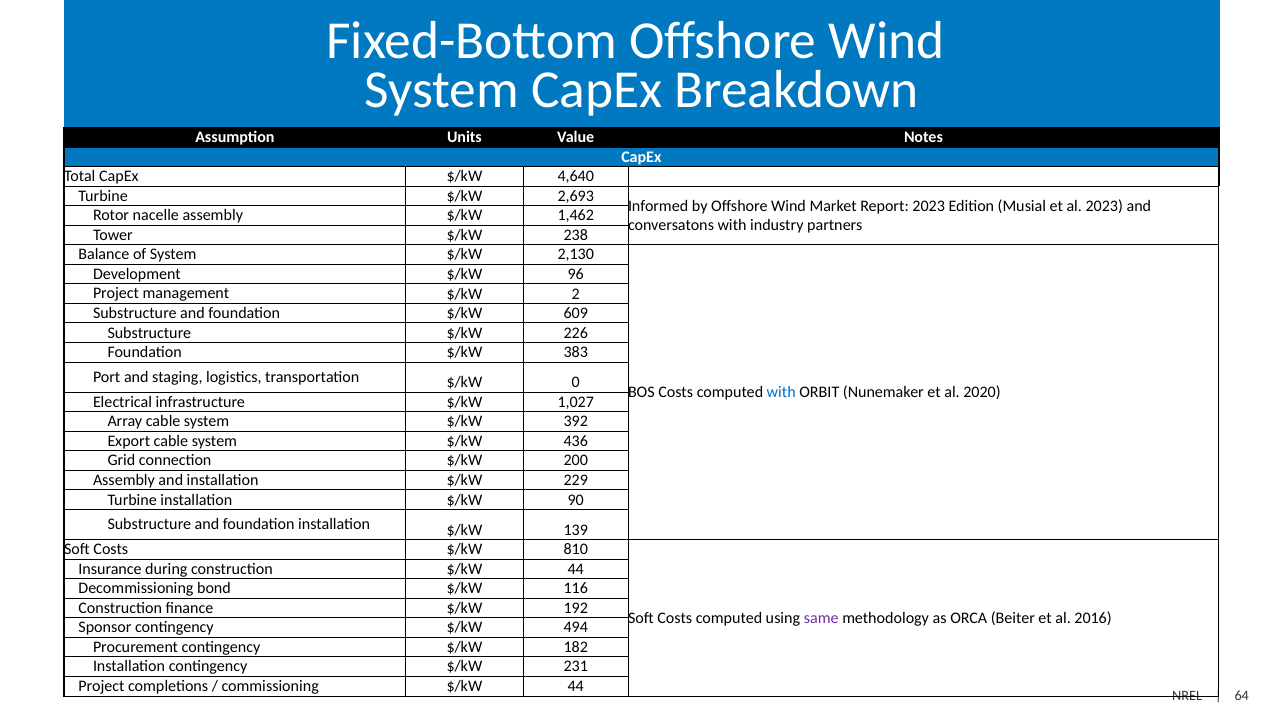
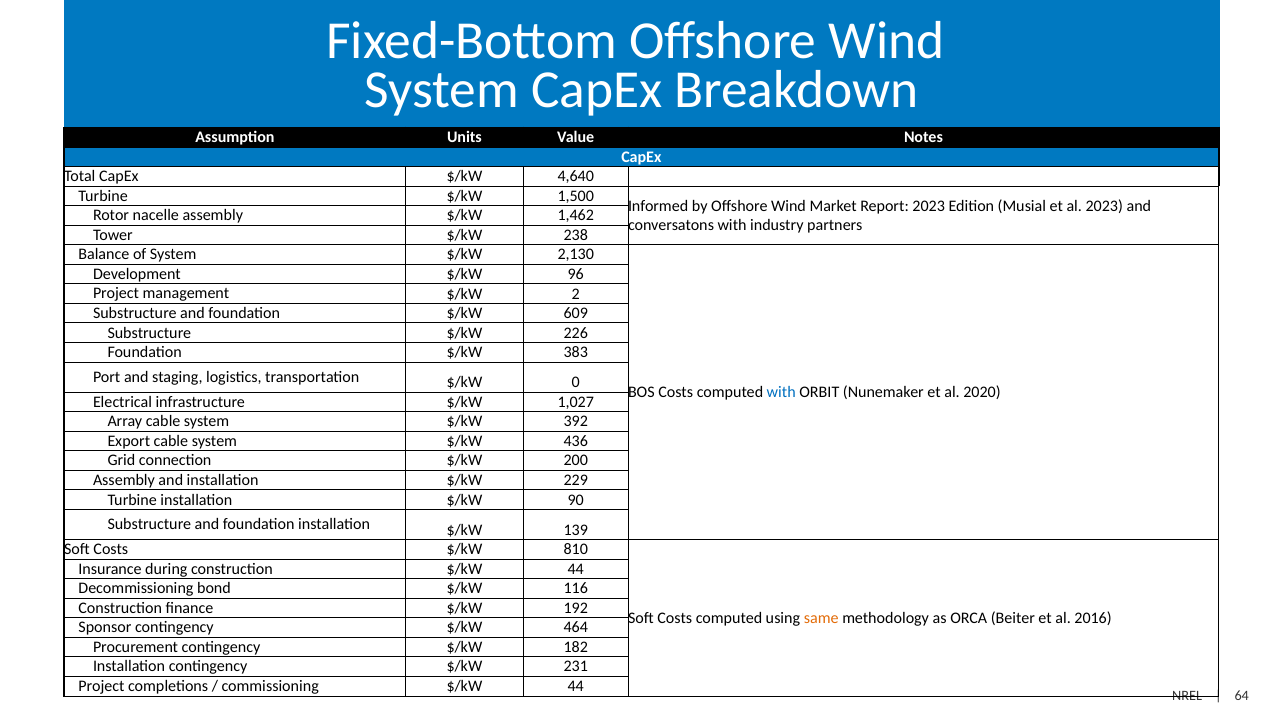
2,693: 2,693 -> 1,500
same colour: purple -> orange
494: 494 -> 464
